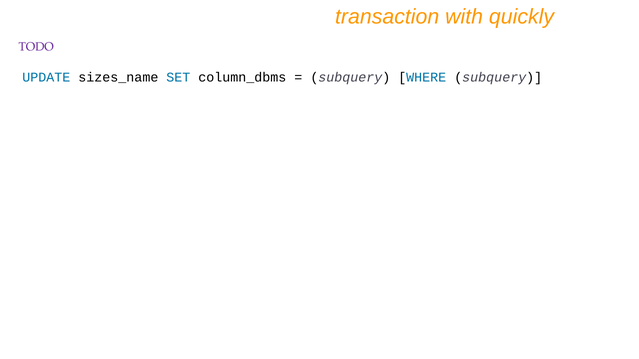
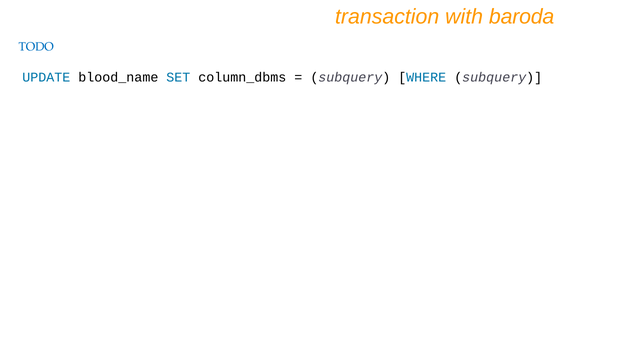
quickly: quickly -> baroda
TODO colour: purple -> blue
sizes_name: sizes_name -> blood_name
